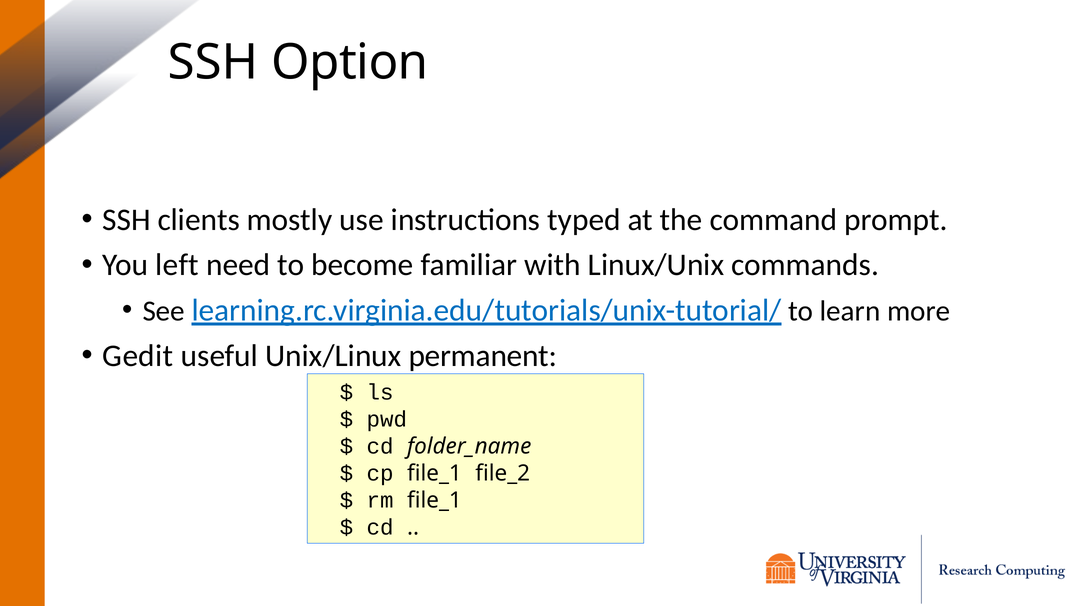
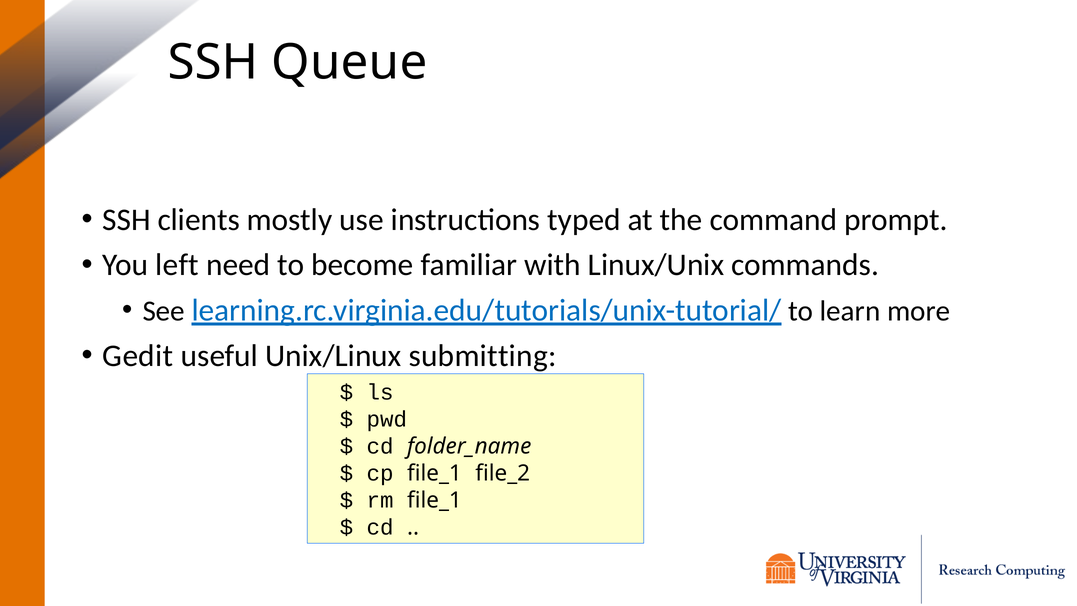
Option: Option -> Queue
permanent: permanent -> submitting
